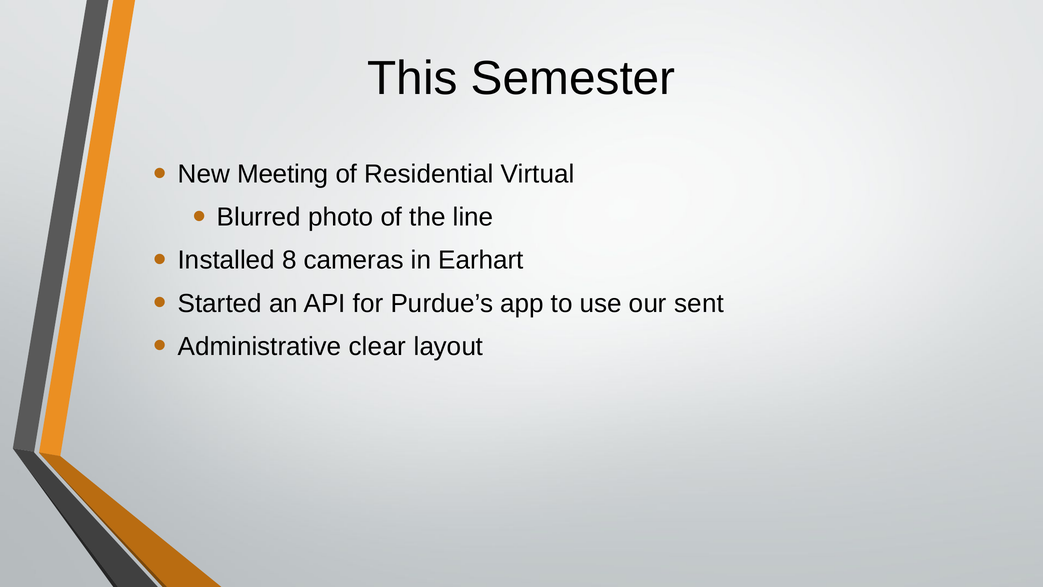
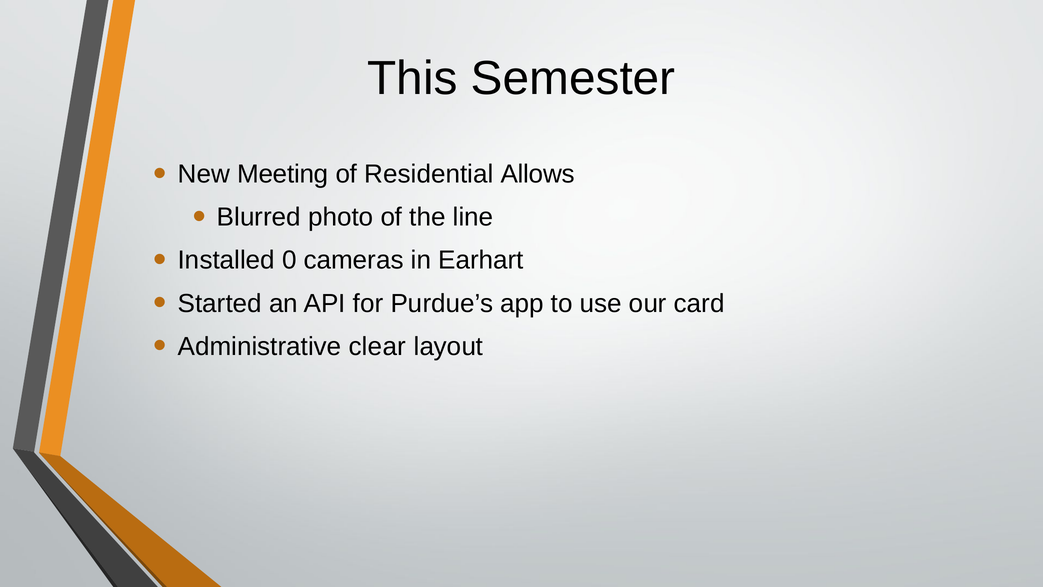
Virtual: Virtual -> Allows
8: 8 -> 0
sent: sent -> card
